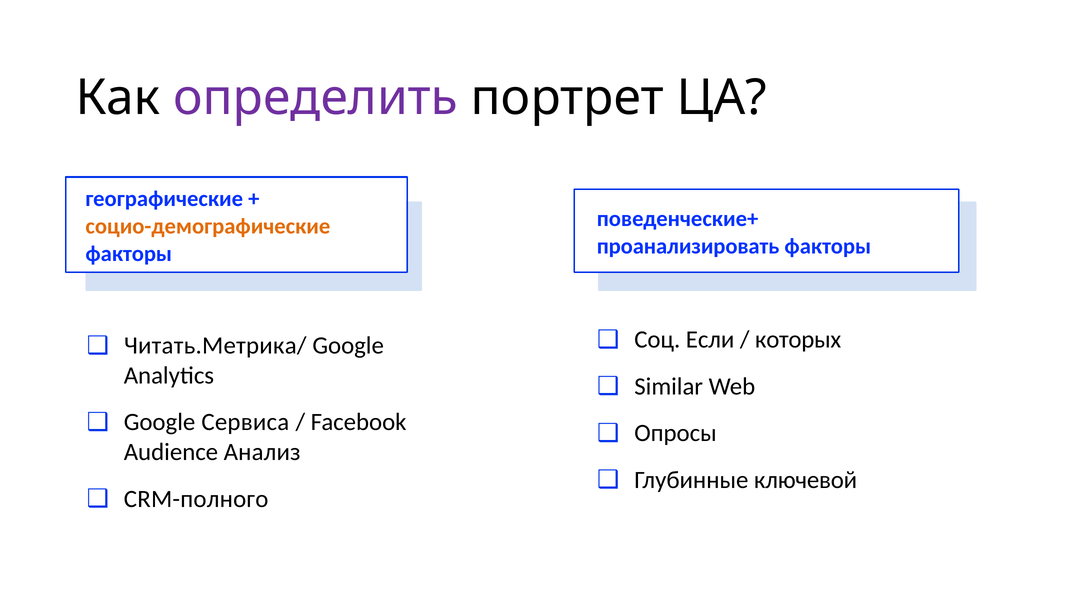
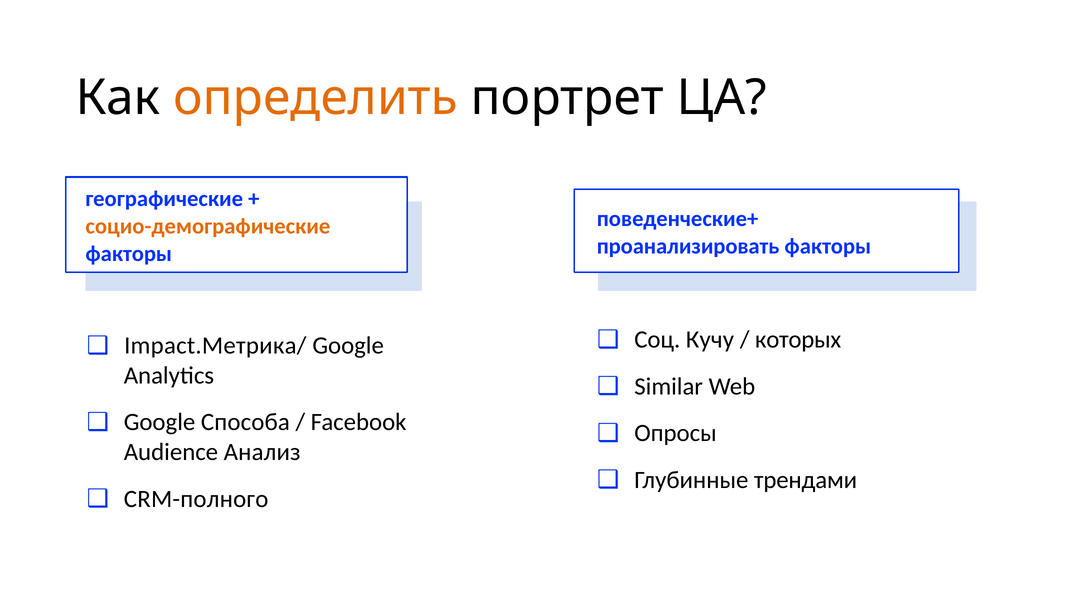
определить colour: purple -> orange
Если: Если -> Кучу
Читать.Метрика/: Читать.Метрика/ -> Impact.Метрика/
Сервиса: Сервиса -> Способа
ключевой: ключевой -> трендами
